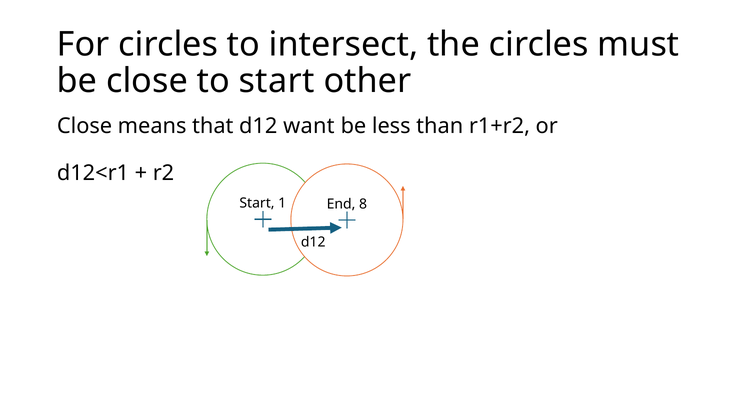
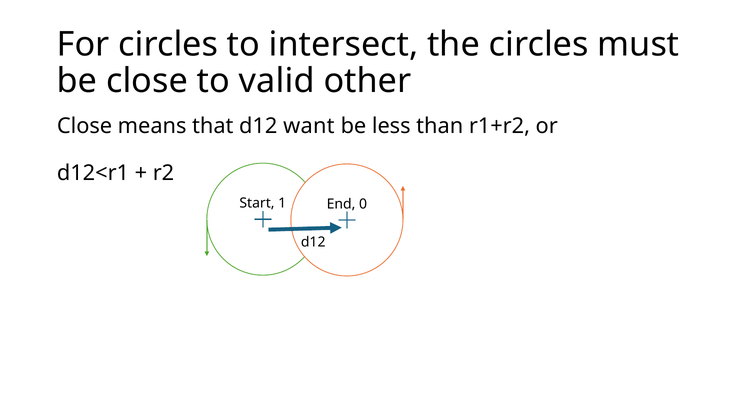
to start: start -> valid
8: 8 -> 0
